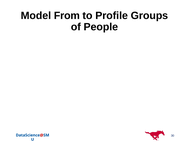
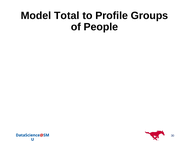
From: From -> Total
